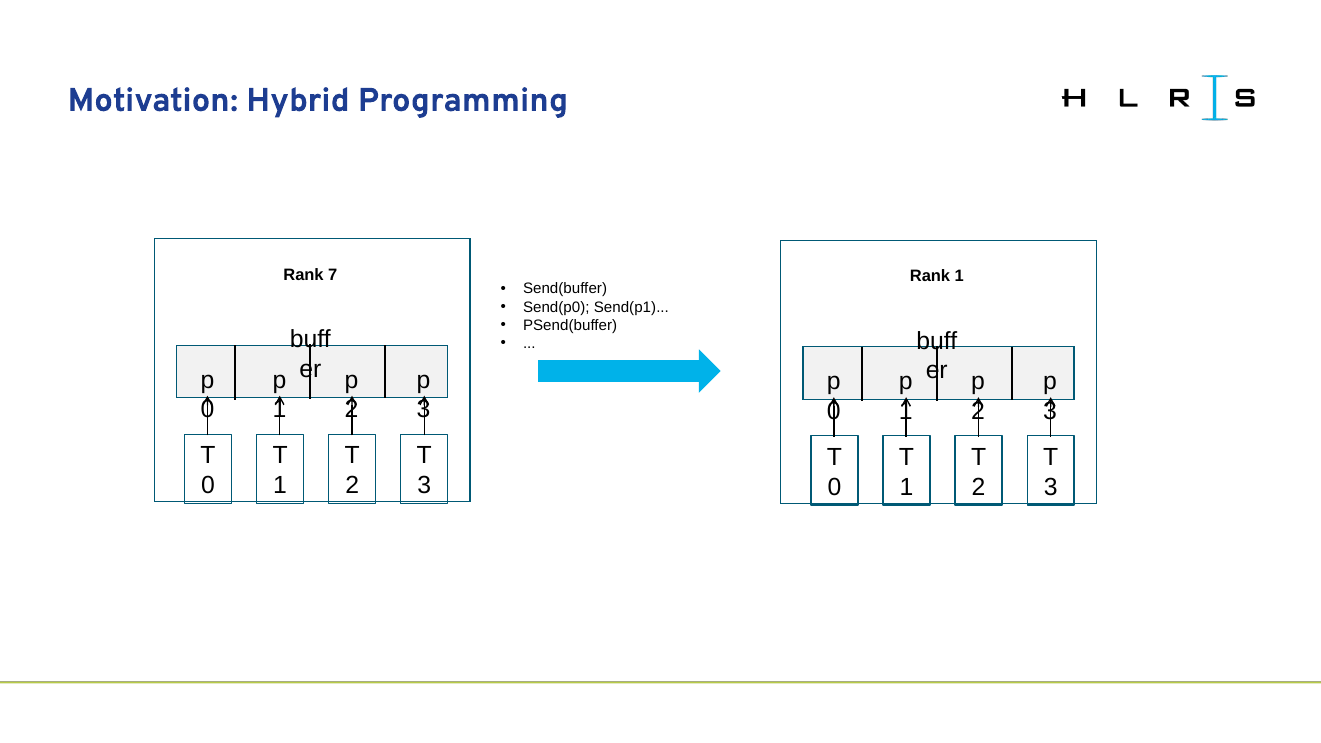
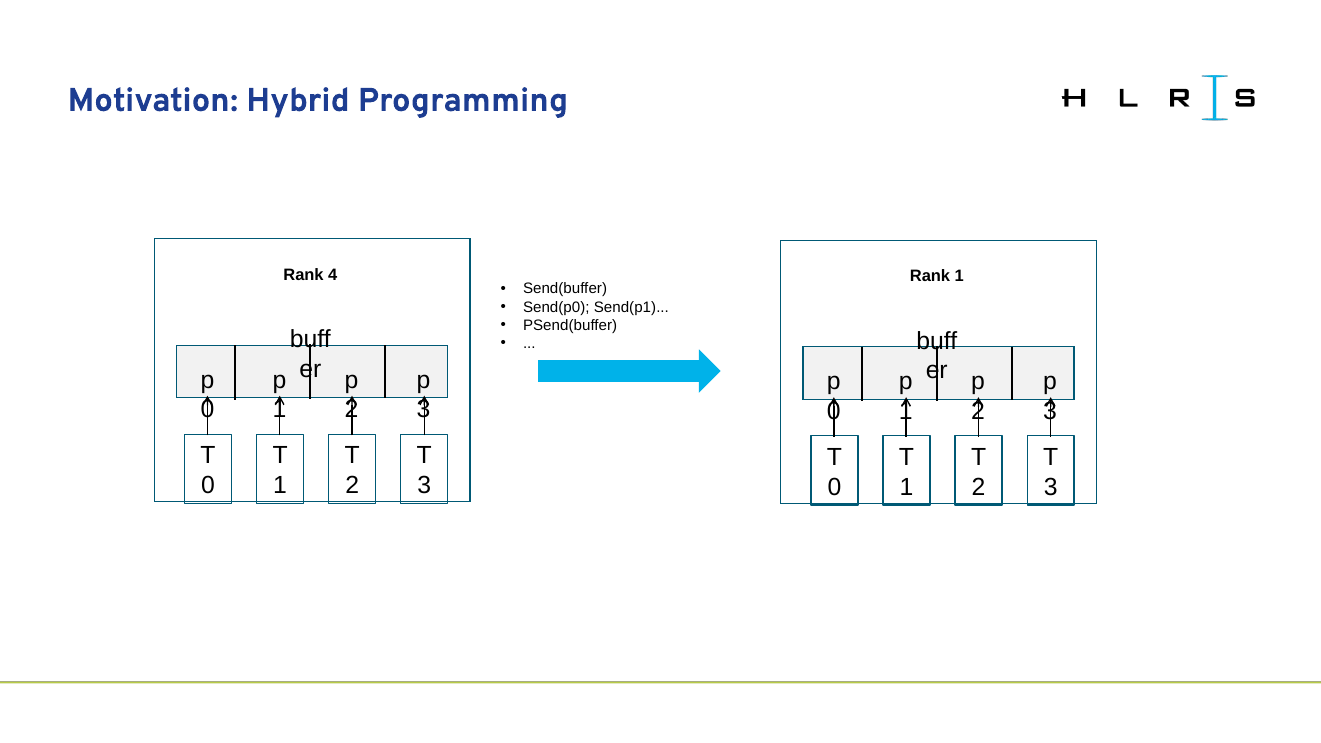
7: 7 -> 4
